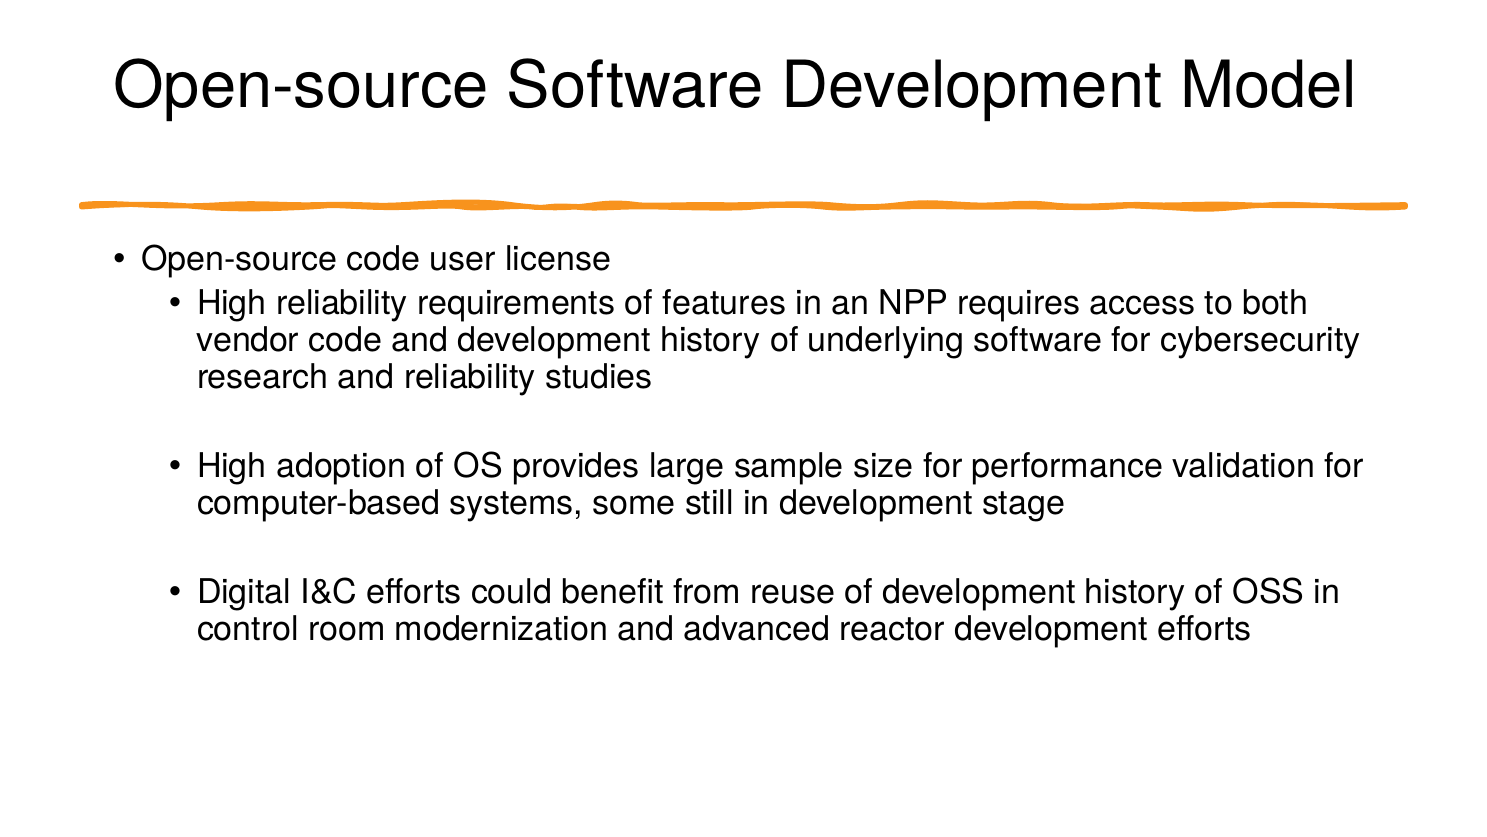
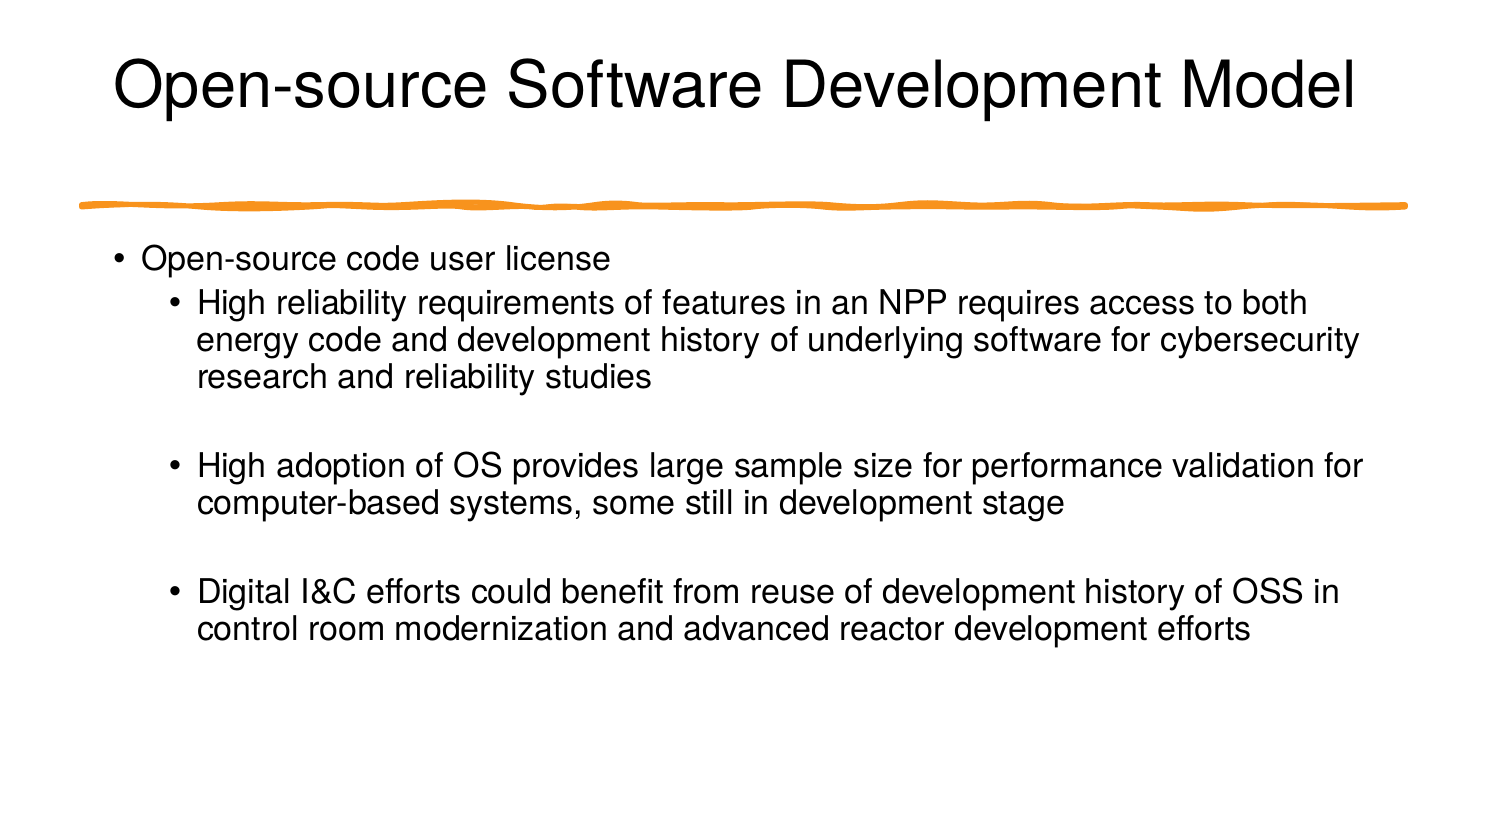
vendor: vendor -> energy
